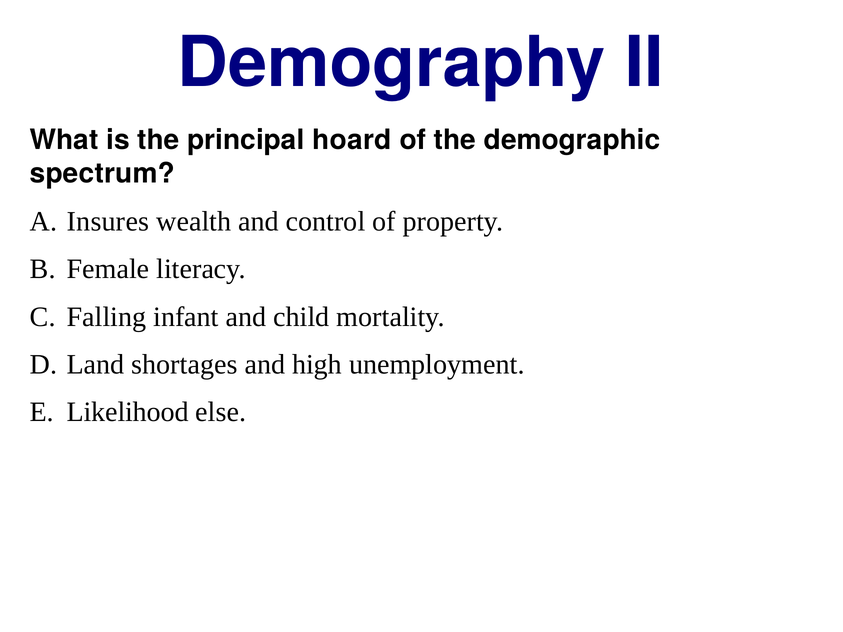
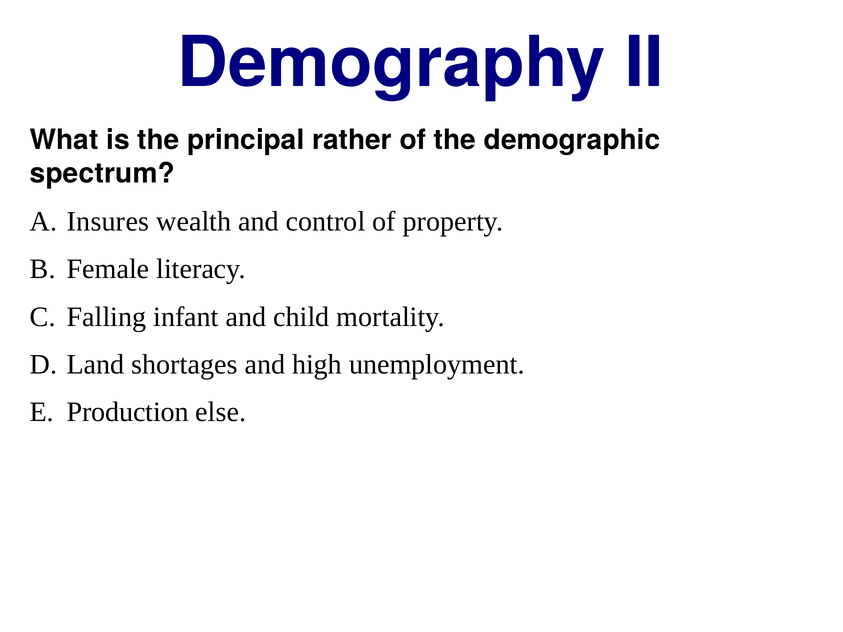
hoard: hoard -> rather
Likelihood: Likelihood -> Production
